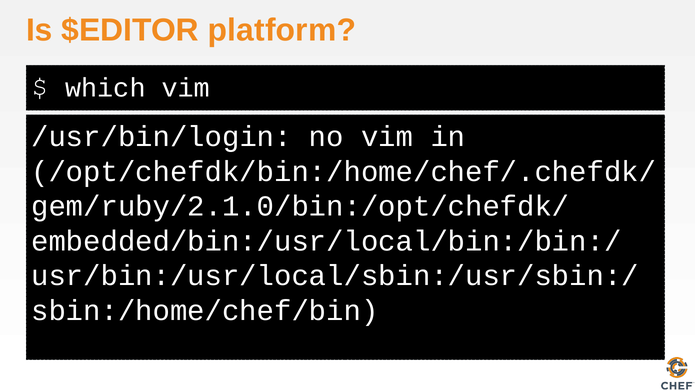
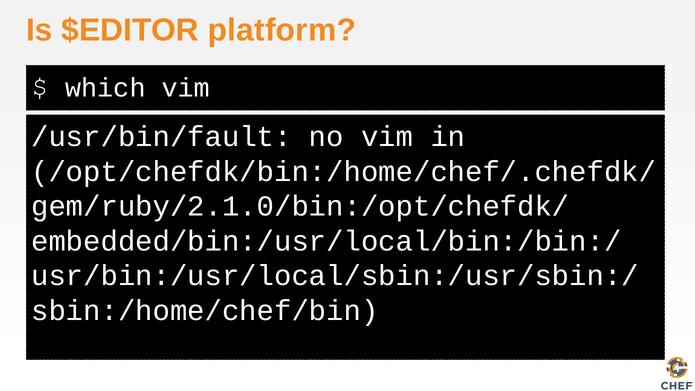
/usr/bin/login: /usr/bin/login -> /usr/bin/fault
